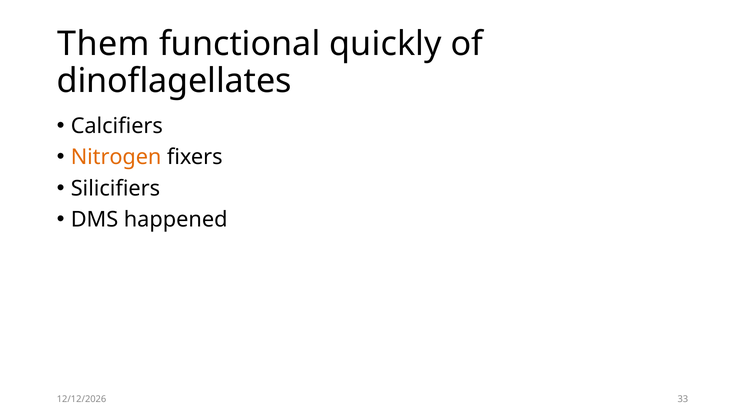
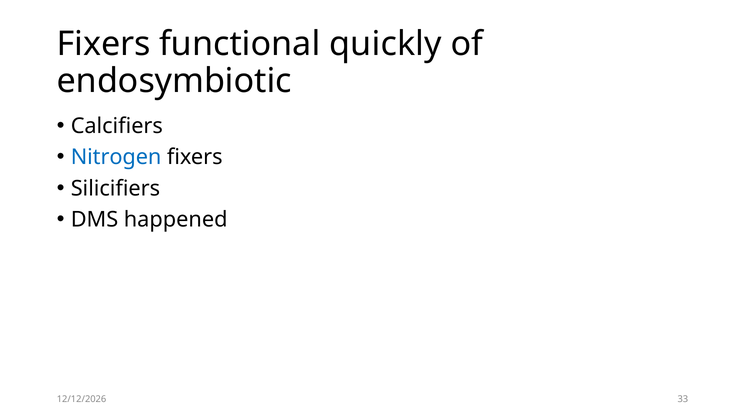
Them at (103, 44): Them -> Fixers
dinoflagellates: dinoflagellates -> endosymbiotic
Nitrogen colour: orange -> blue
